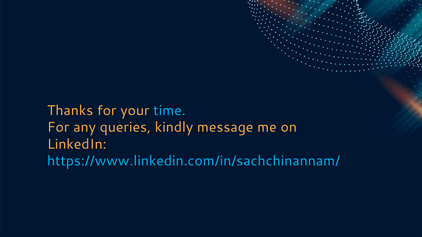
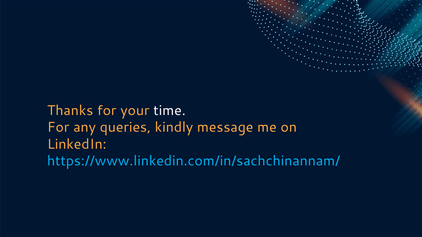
time colour: light blue -> white
